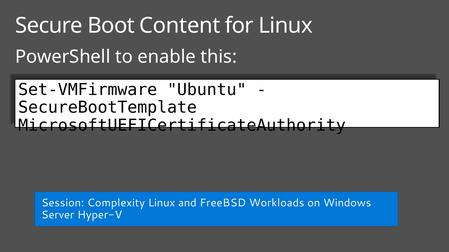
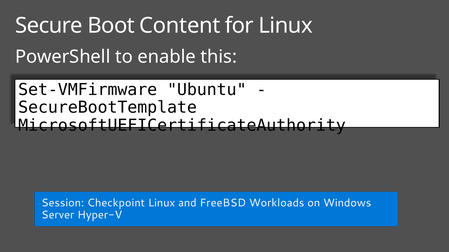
Complexity: Complexity -> Checkpoint
